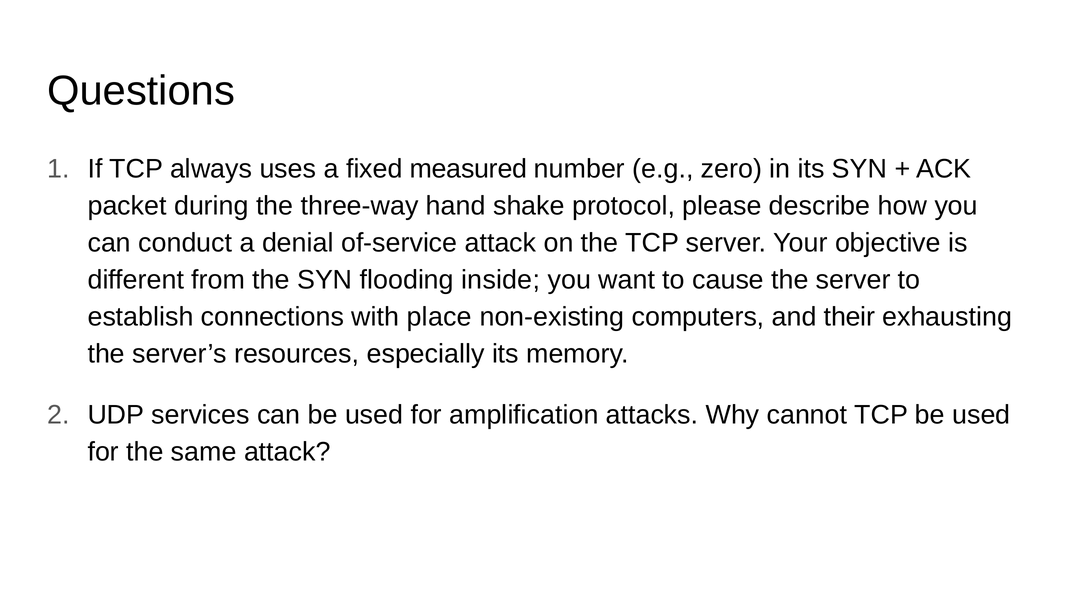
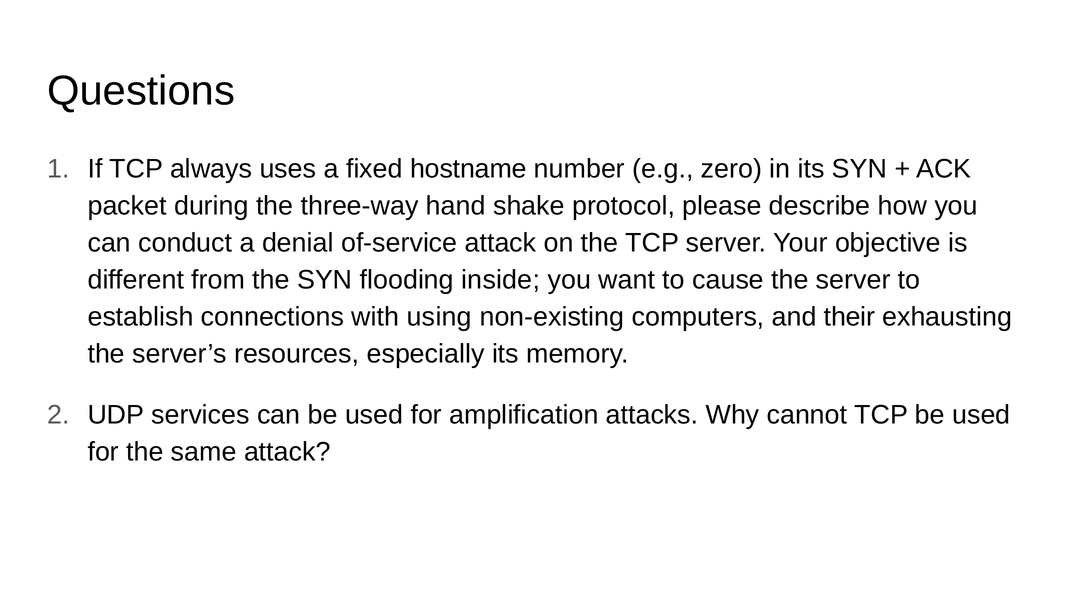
measured: measured -> hostname
place: place -> using
